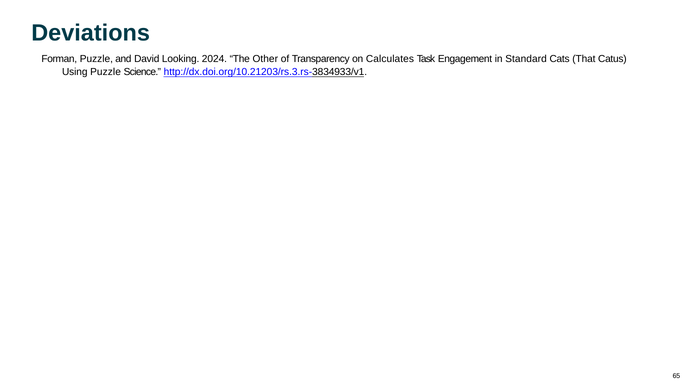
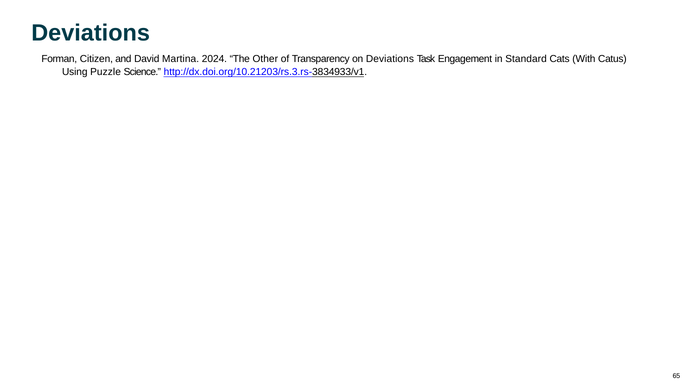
Forman Puzzle: Puzzle -> Citizen
Looking: Looking -> Martina
on Calculates: Calculates -> Deviations
That: That -> With
